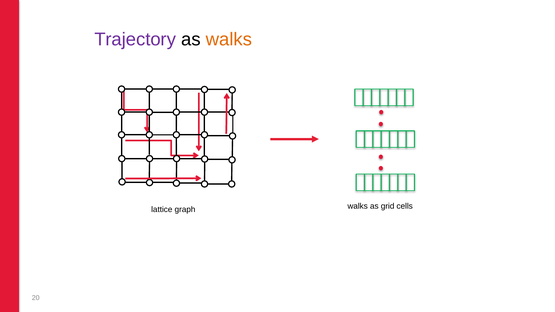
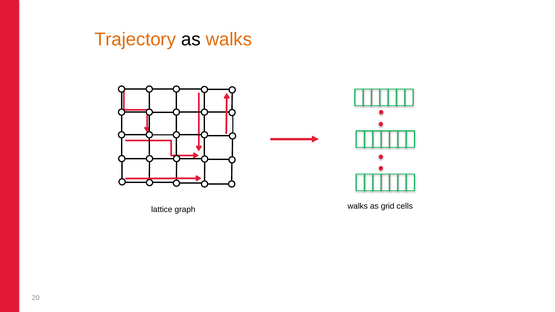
Trajectory colour: purple -> orange
